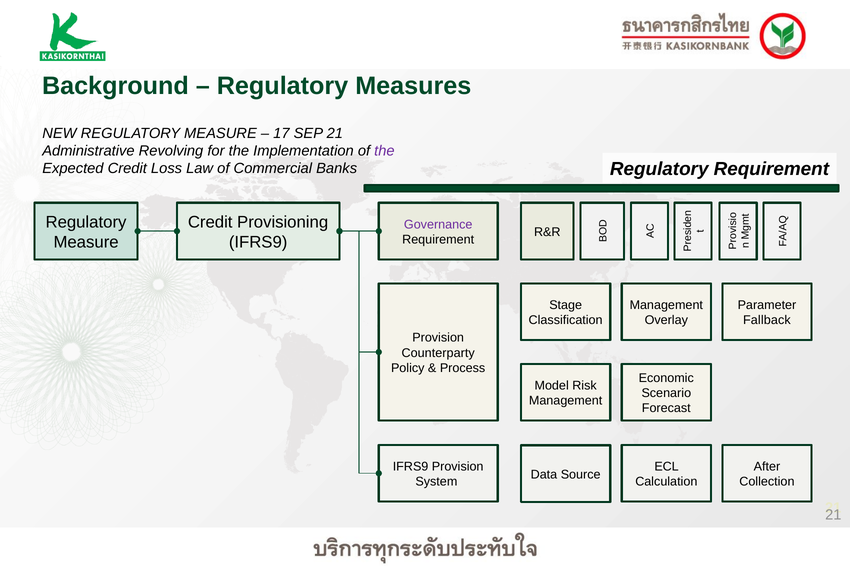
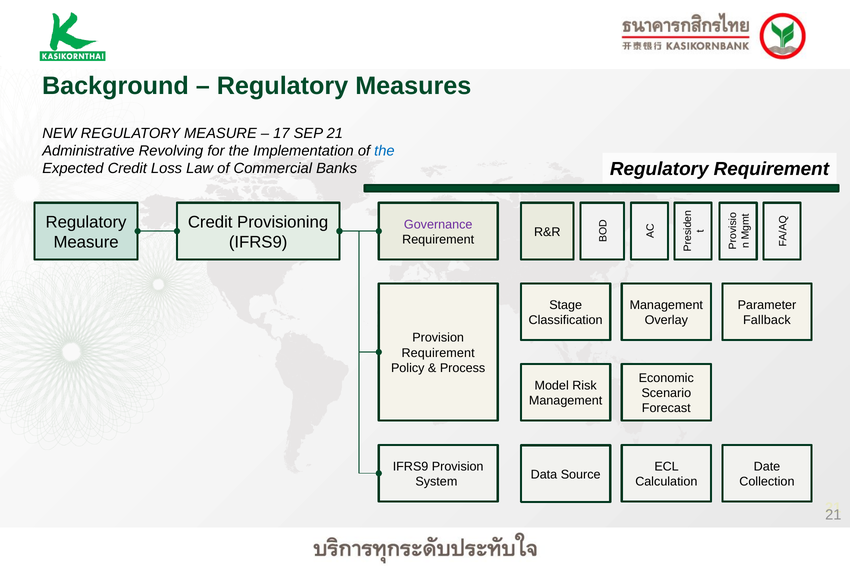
the at (384, 151) colour: purple -> blue
Counterparty at (438, 353): Counterparty -> Requirement
After: After -> Date
